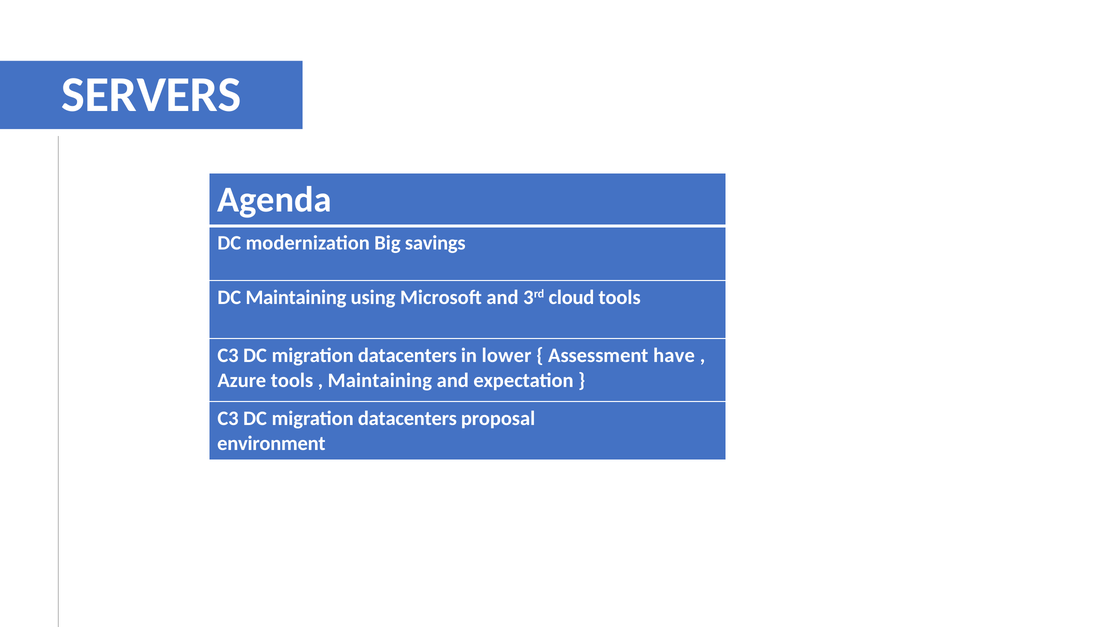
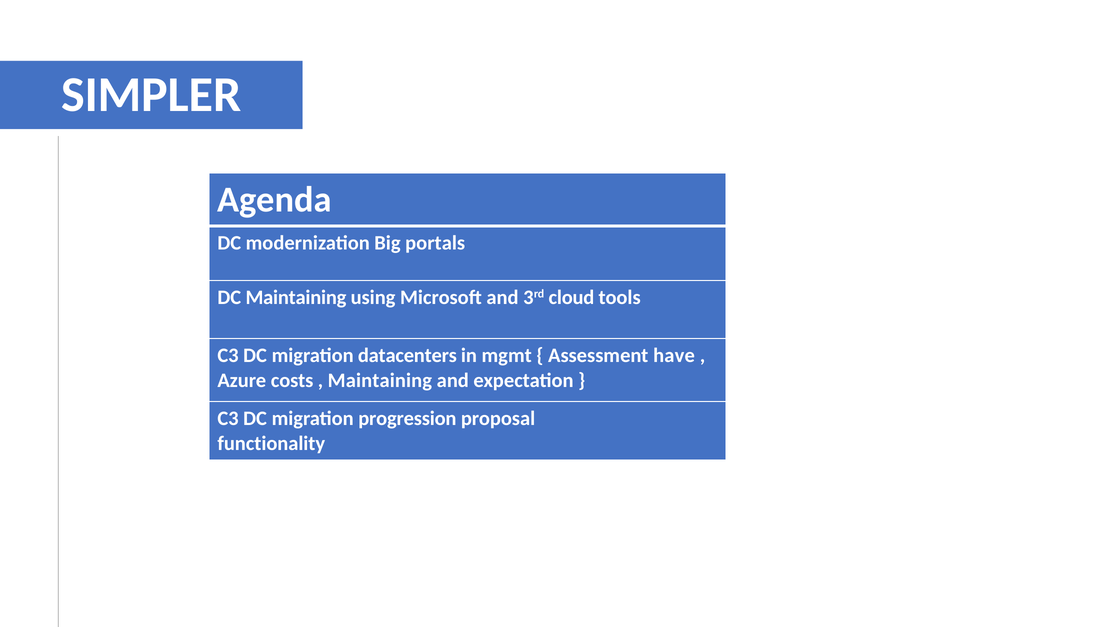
SERVERS: SERVERS -> SIMPLER
savings: savings -> portals
lower: lower -> mgmt
Azure tools: tools -> costs
datacenters at (407, 418): datacenters -> progression
environment: environment -> functionality
